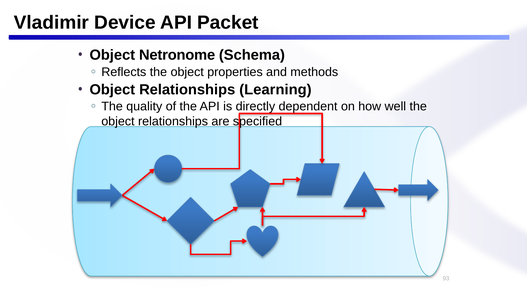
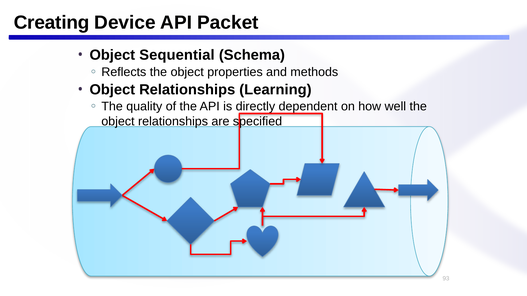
Vladimir: Vladimir -> Creating
Netronome: Netronome -> Sequential
